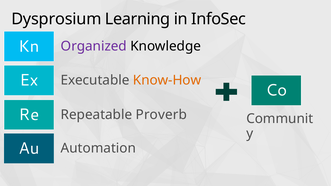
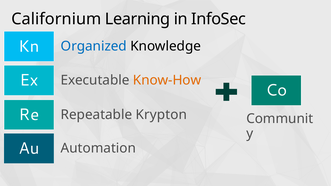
Dysprosium: Dysprosium -> Californium
Organized colour: purple -> blue
Proverb: Proverb -> Krypton
